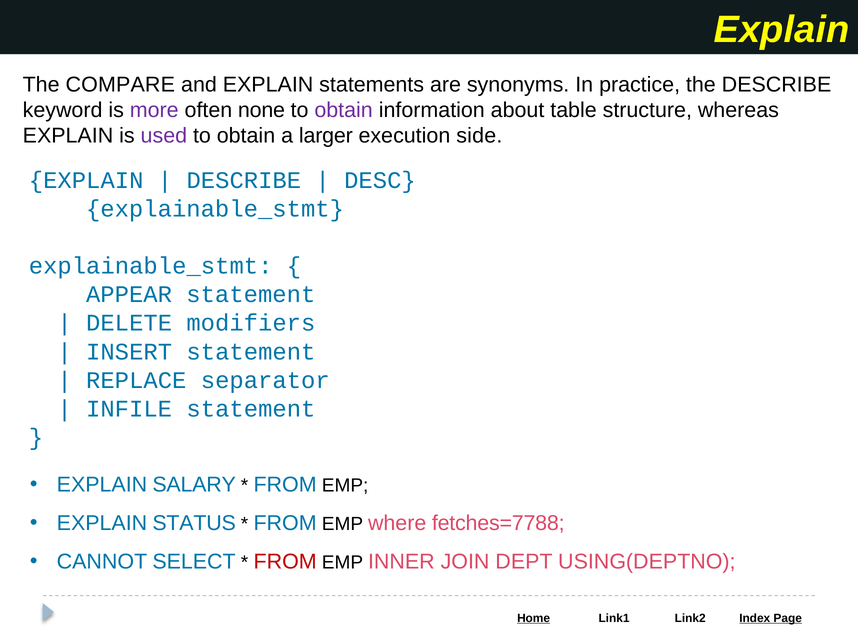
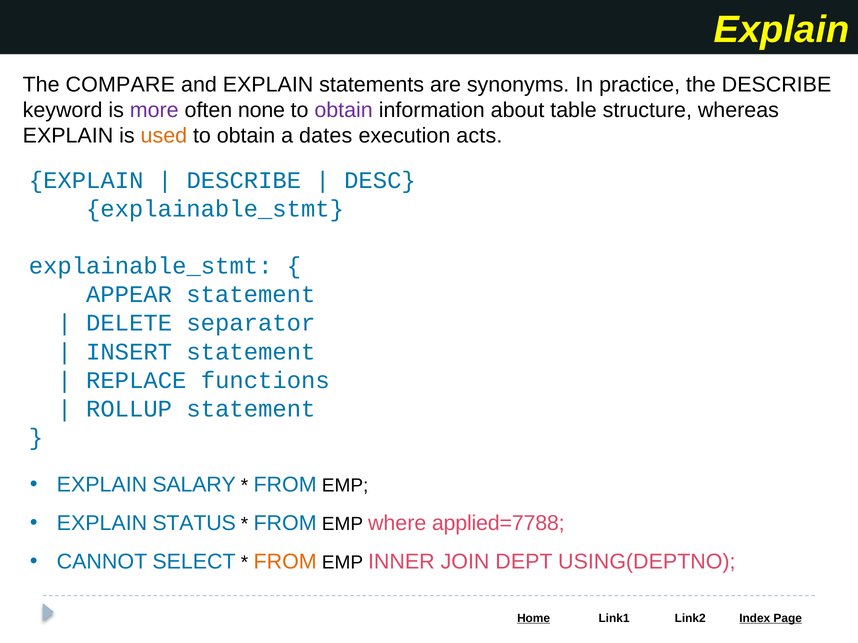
used colour: purple -> orange
larger: larger -> dates
side: side -> acts
modifiers: modifiers -> separator
separator: separator -> functions
INFILE: INFILE -> ROLLUP
fetches=7788: fetches=7788 -> applied=7788
FROM at (285, 562) colour: red -> orange
